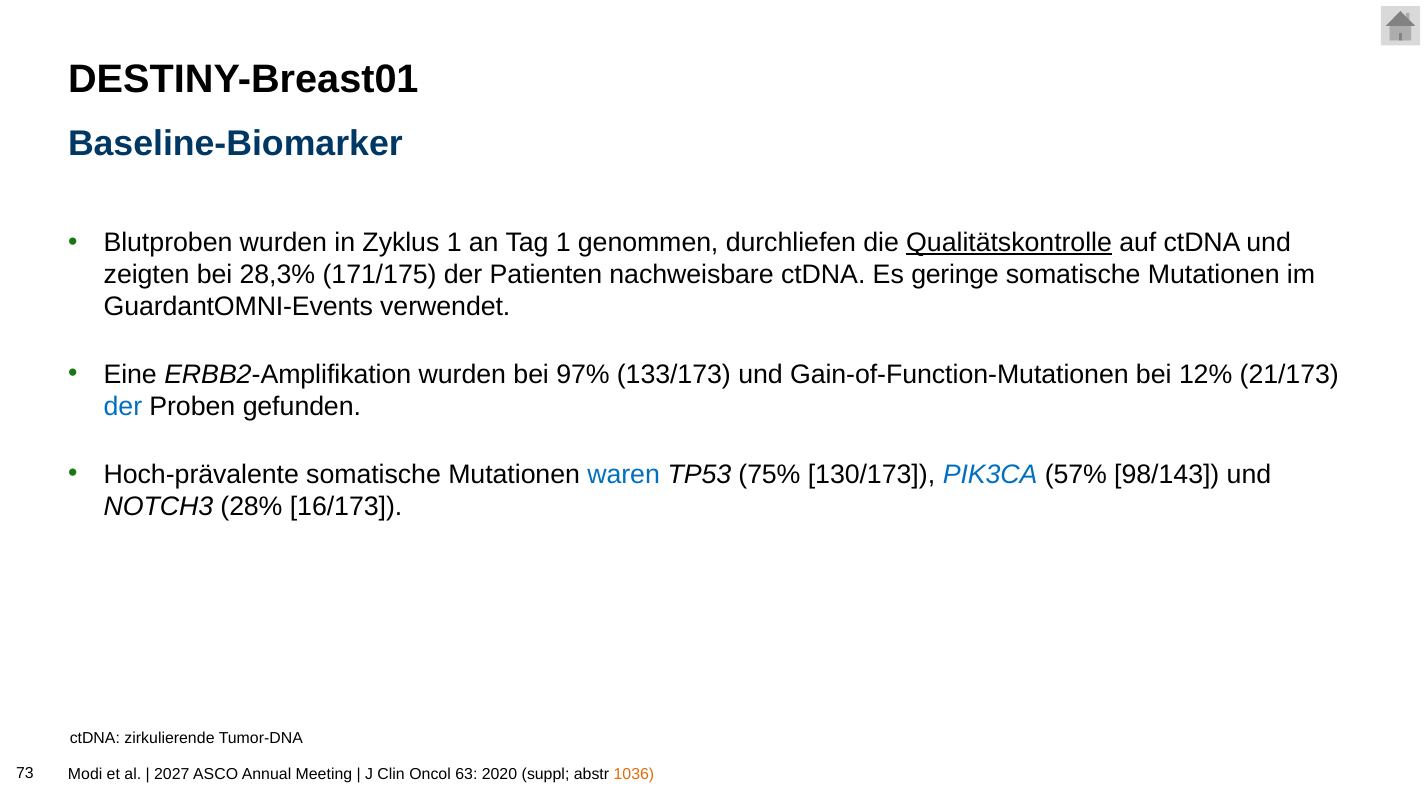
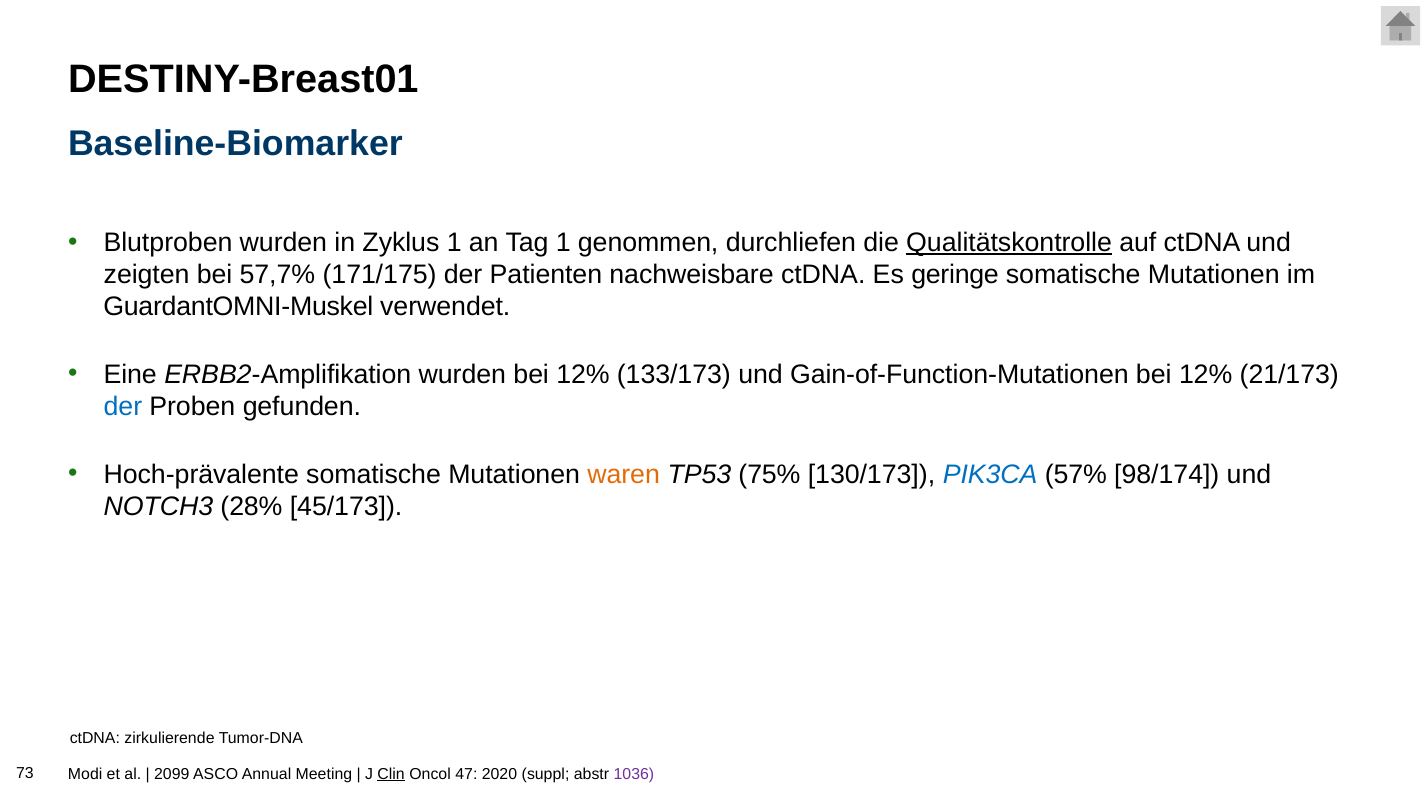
28,3%: 28,3% -> 57,7%
GuardantOMNI-Events: GuardantOMNI-Events -> GuardantOMNI-Muskel
wurden bei 97%: 97% -> 12%
waren colour: blue -> orange
98/143: 98/143 -> 98/174
16/173: 16/173 -> 45/173
2027: 2027 -> 2099
Clin underline: none -> present
63: 63 -> 47
1036 colour: orange -> purple
